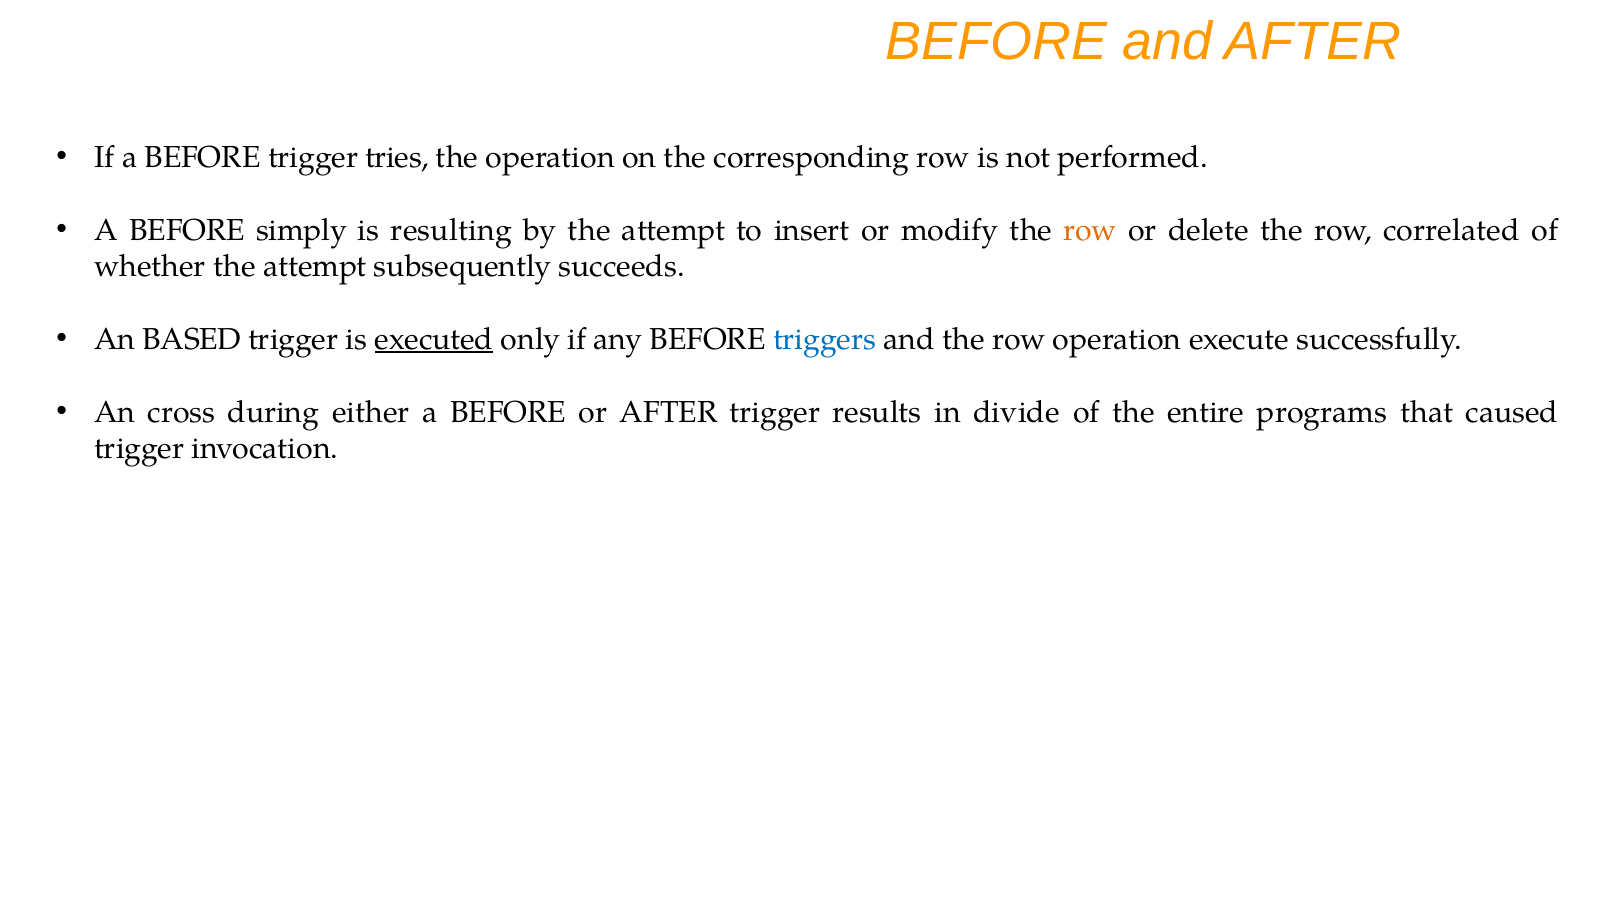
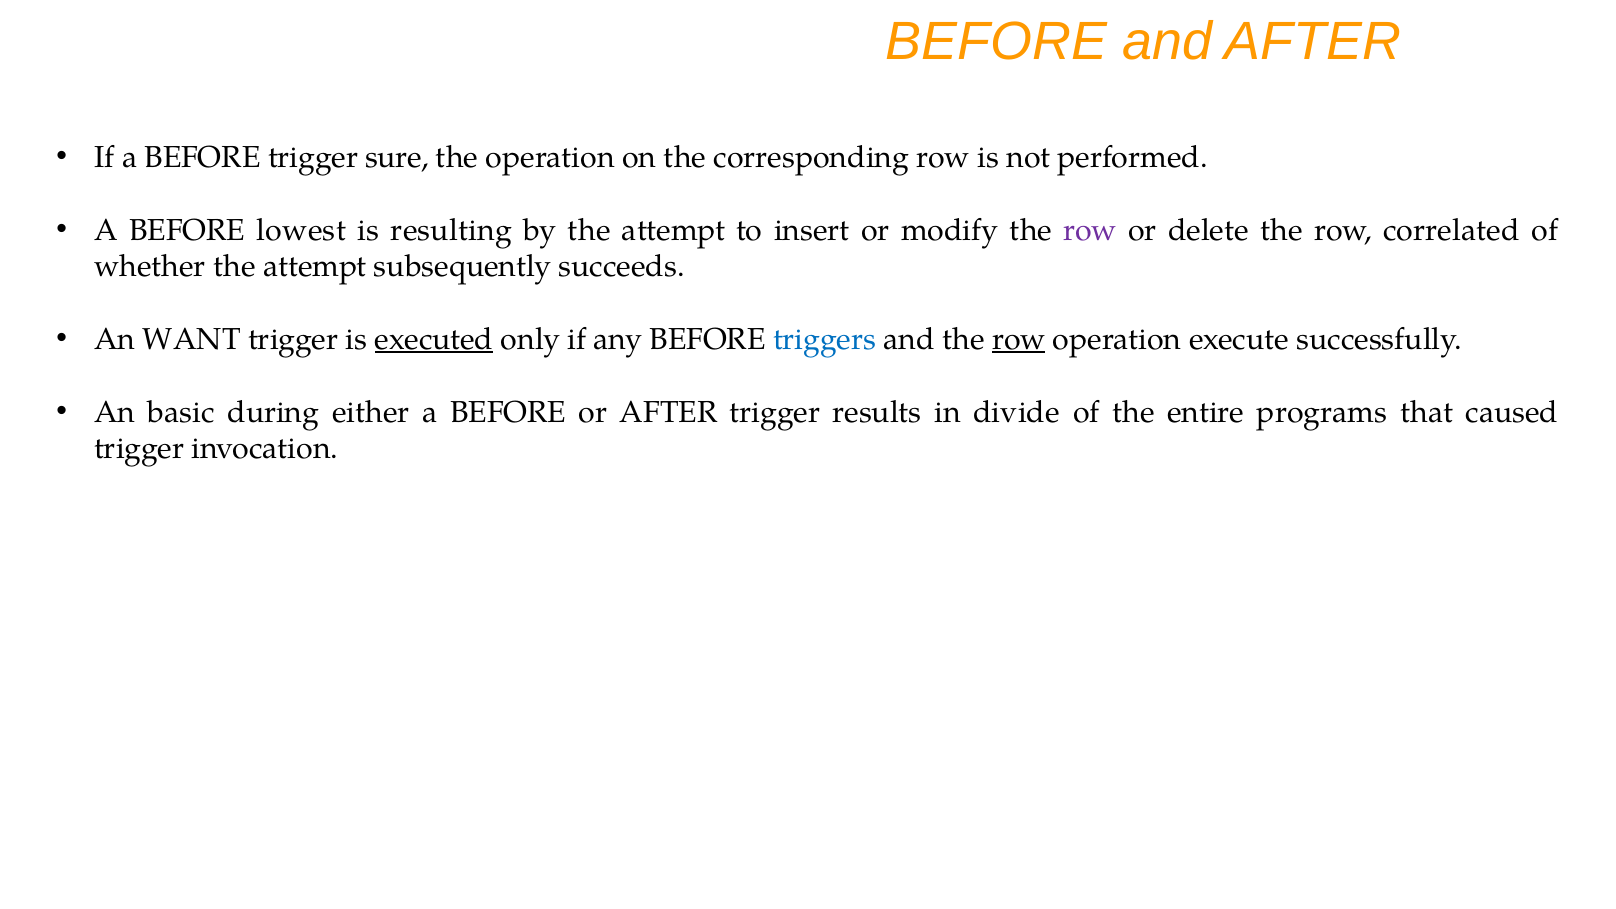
tries: tries -> sure
simply: simply -> lowest
row at (1091, 230) colour: orange -> purple
BASED: BASED -> WANT
row at (1019, 339) underline: none -> present
cross: cross -> basic
